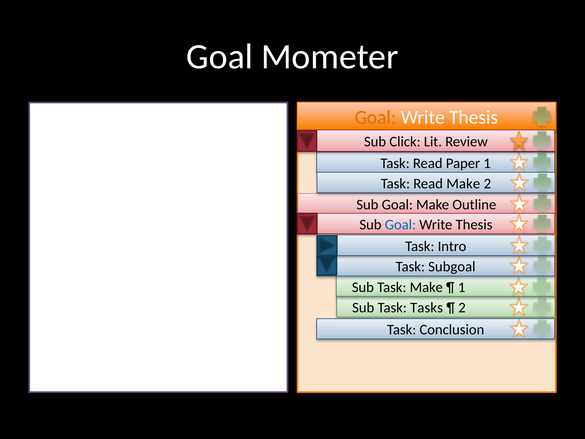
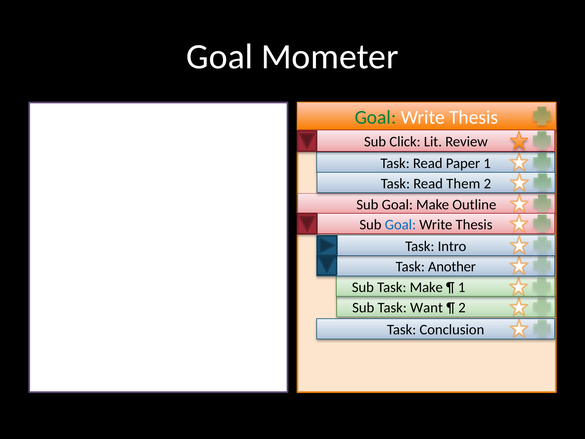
Goal at (375, 117) colour: orange -> green
Read Make: Make -> Them
Subgoal: Subgoal -> Another
Tasks: Tasks -> Want
